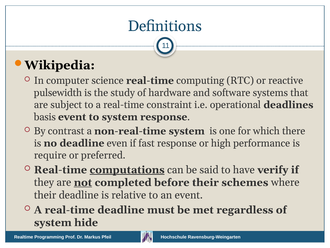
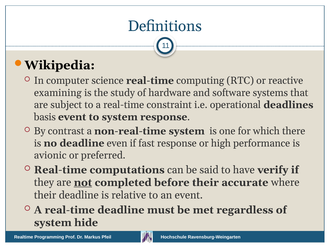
pulsewidth: pulsewidth -> examining
require: require -> avionic
computations underline: present -> none
schemes: schemes -> accurate
